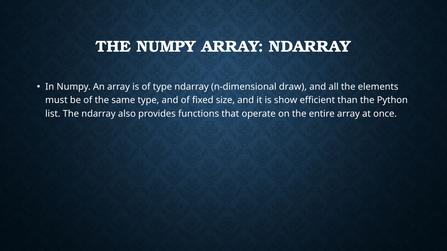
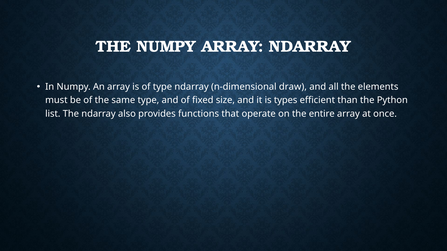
show: show -> types
